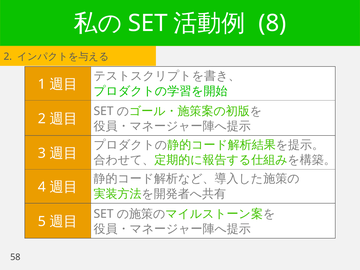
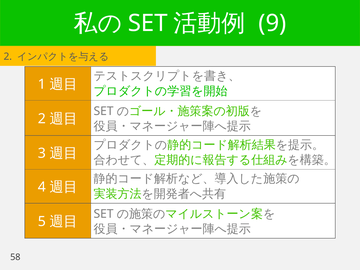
8: 8 -> 9
